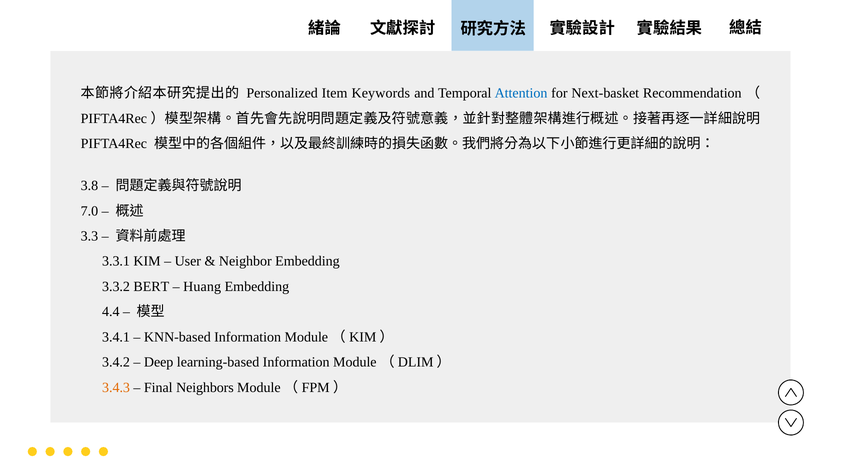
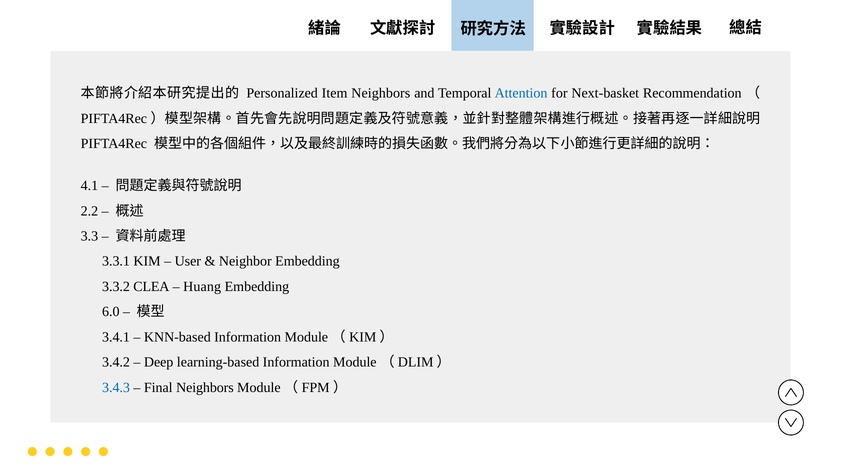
Item Keywords: Keywords -> Neighbors
3.8: 3.8 -> 4.1
7.0: 7.0 -> 2.2
BERT: BERT -> CLEA
4.4: 4.4 -> 6.0
3.4.3 colour: orange -> blue
